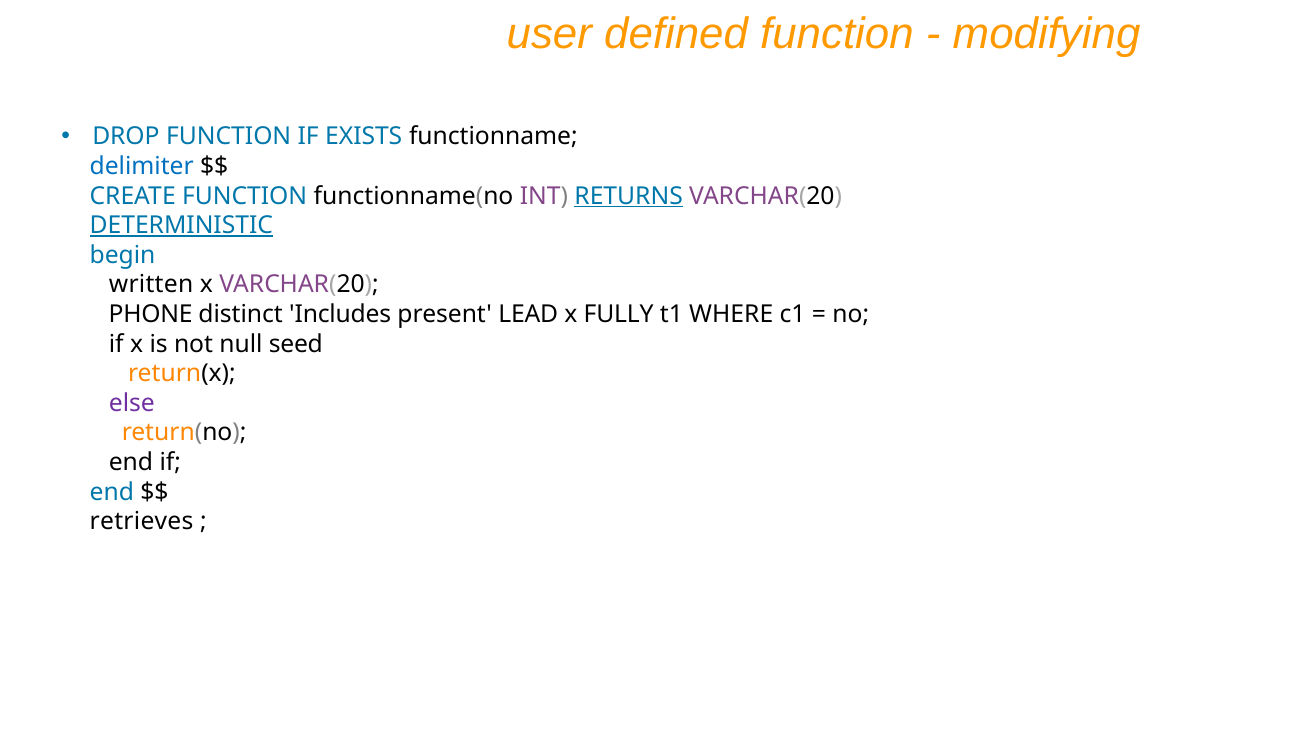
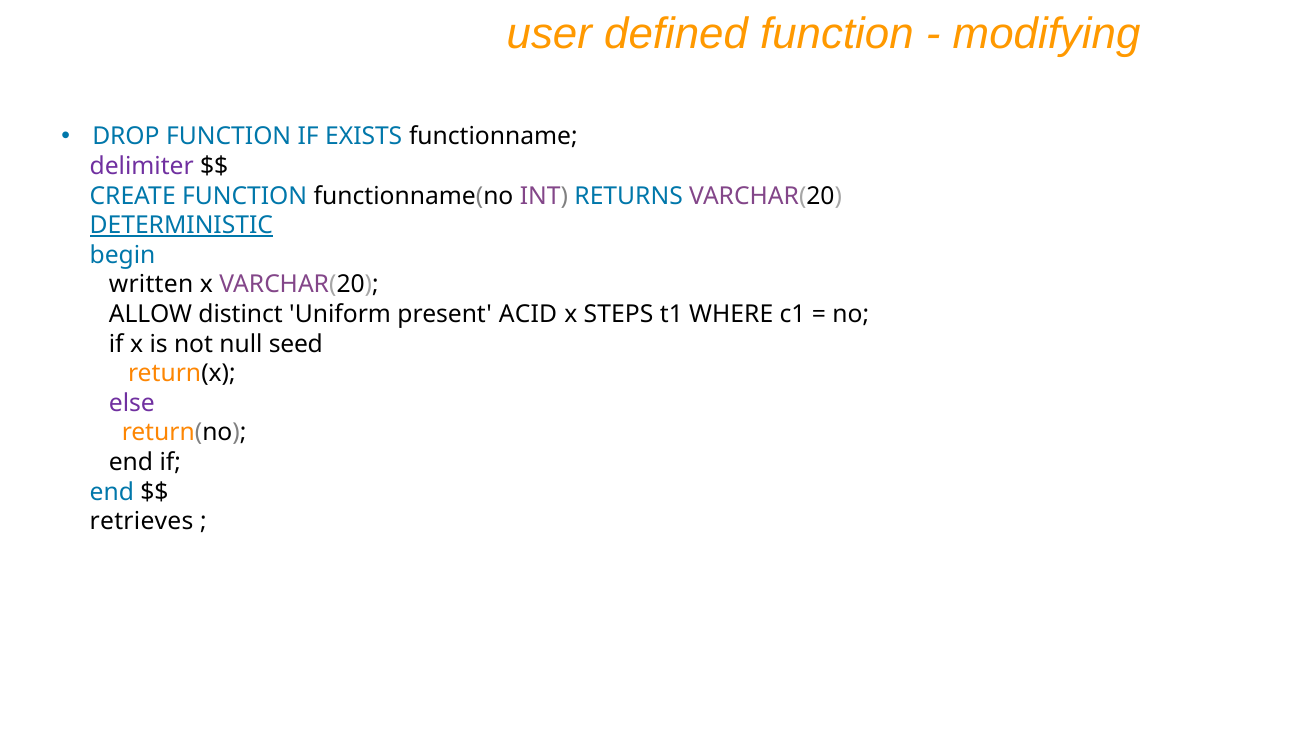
delimiter colour: blue -> purple
RETURNS underline: present -> none
PHONE: PHONE -> ALLOW
Includes: Includes -> Uniform
LEAD: LEAD -> ACID
FULLY: FULLY -> STEPS
